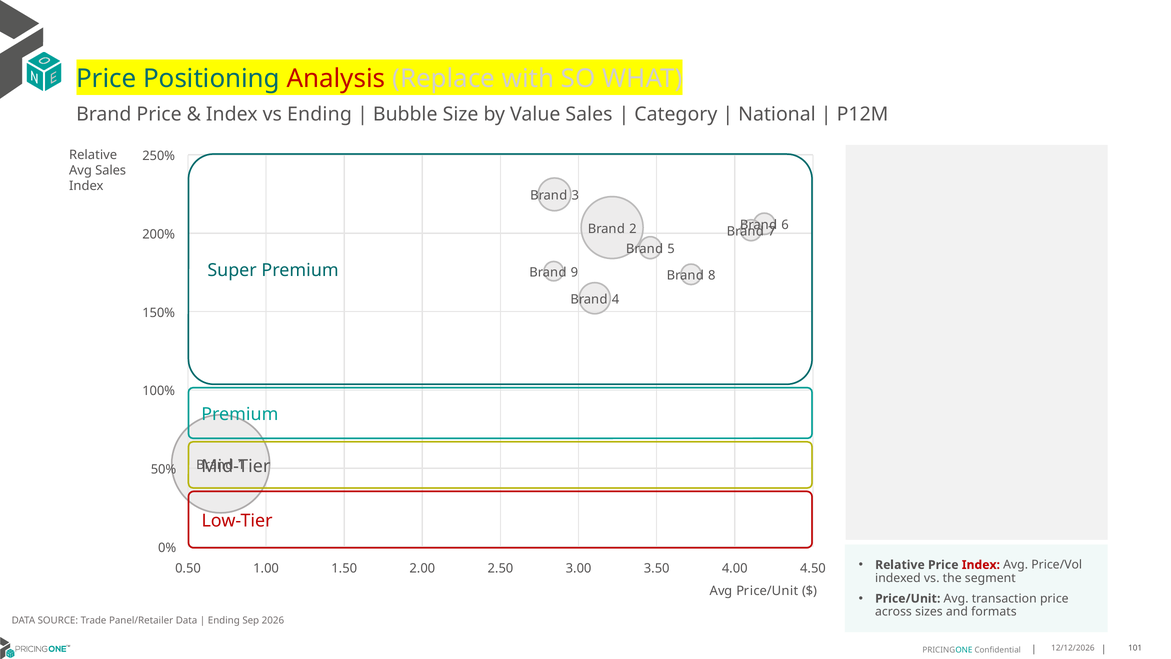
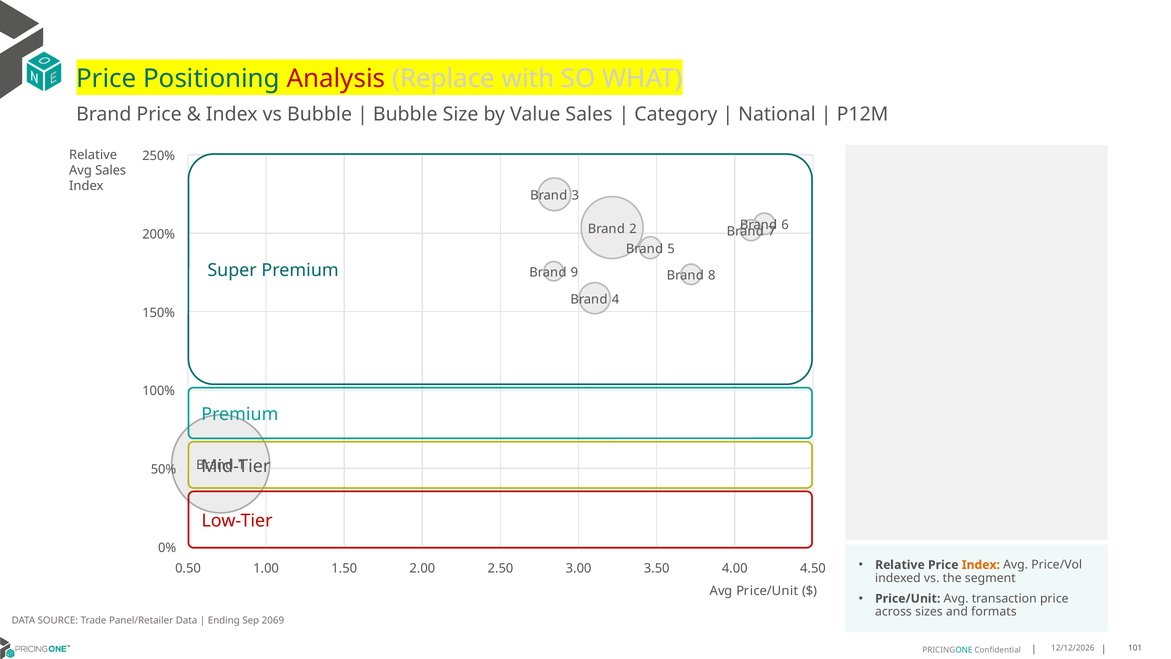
vs Ending: Ending -> Bubble
Index at (981, 565) colour: red -> orange
2026: 2026 -> 2069
